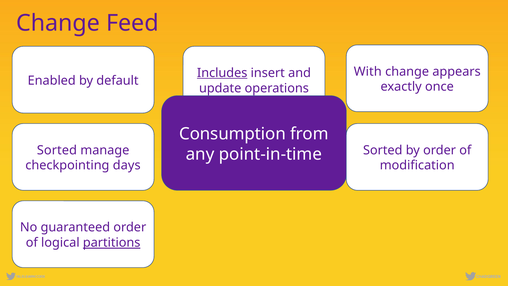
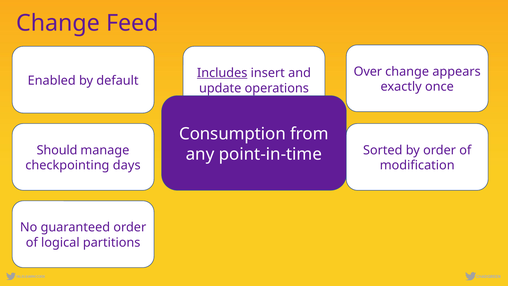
With: With -> Over
Sorted at (57, 150): Sorted -> Should
partitions underline: present -> none
